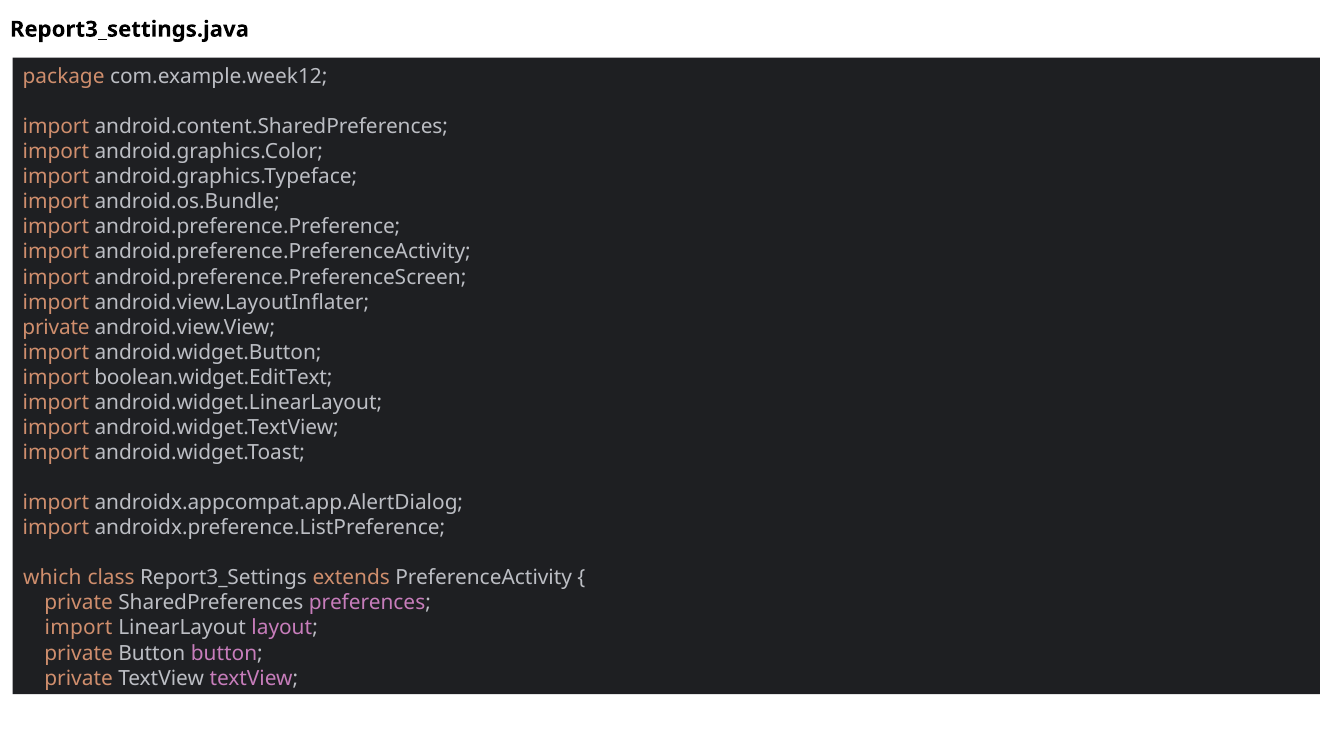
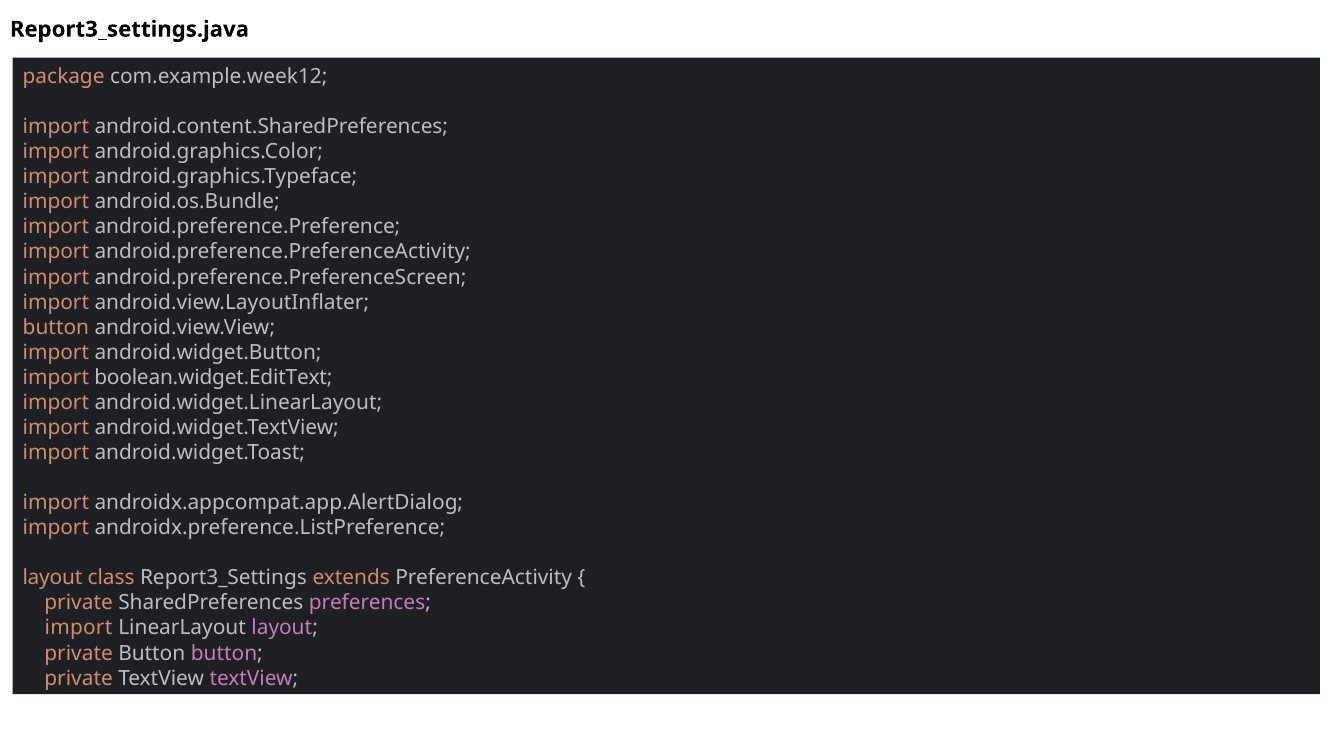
private at (56, 327): private -> button
which at (52, 578): which -> layout
